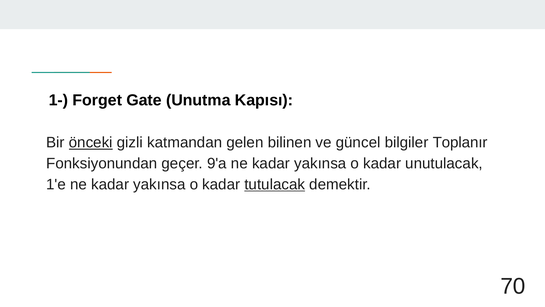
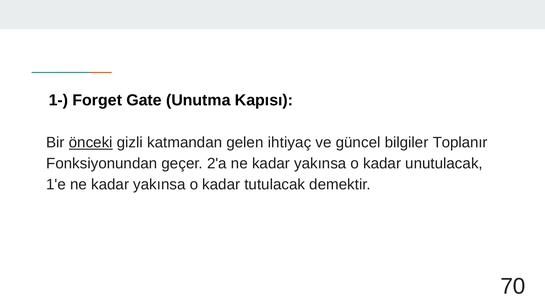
bilinen: bilinen -> ihtiyaç
9'a: 9'a -> 2'a
tutulacak underline: present -> none
